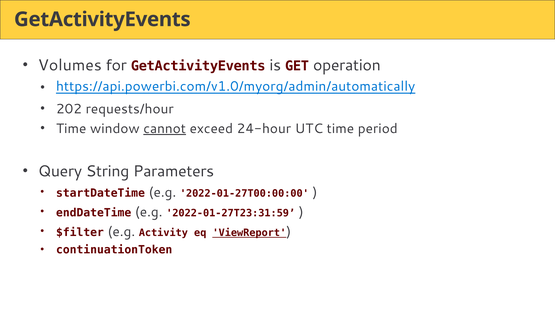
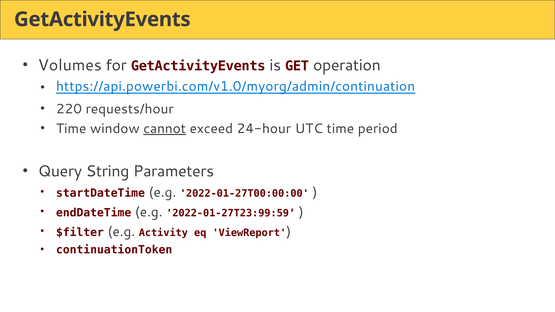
https://api.powerbi.com/v1.0/myorg/admin/automatically: https://api.powerbi.com/v1.0/myorg/admin/automatically -> https://api.powerbi.com/v1.0/myorg/admin/continuation
202: 202 -> 220
2022-01-27T23:31:59: 2022-01-27T23:31:59 -> 2022-01-27T23:99:59
ViewReport underline: present -> none
